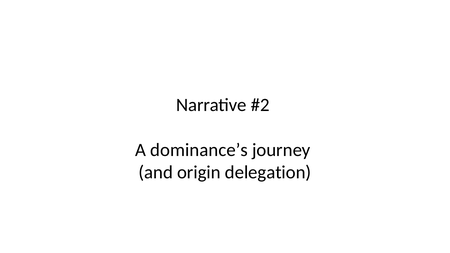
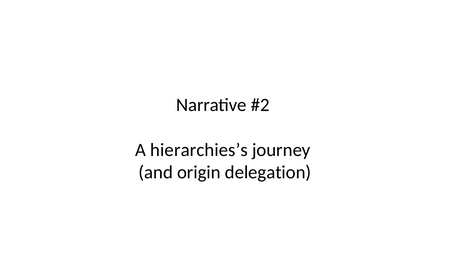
dominance’s: dominance’s -> hierarchies’s
